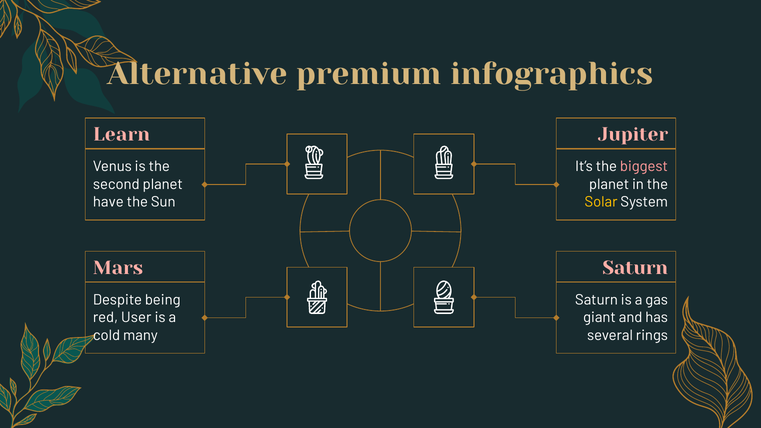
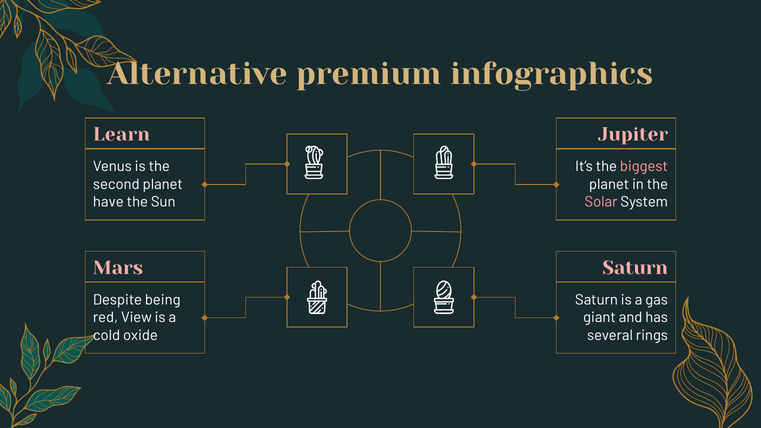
Solar colour: yellow -> pink
User: User -> View
many: many -> oxide
